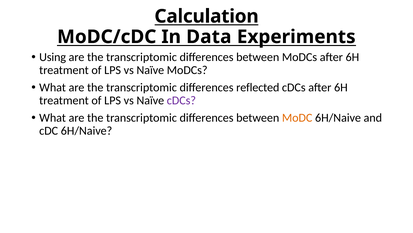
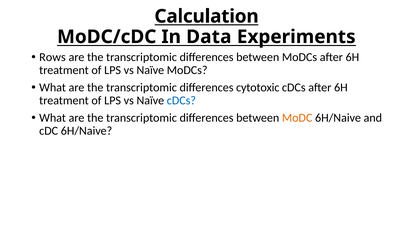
Using: Using -> Rows
reflected: reflected -> cytotoxic
cDCs at (181, 100) colour: purple -> blue
